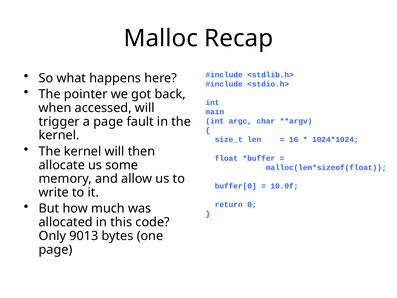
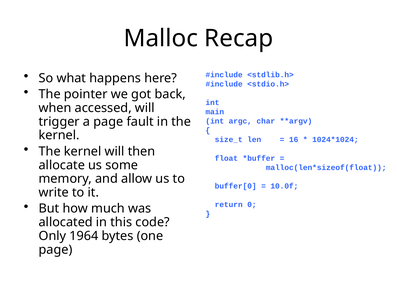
9013: 9013 -> 1964
